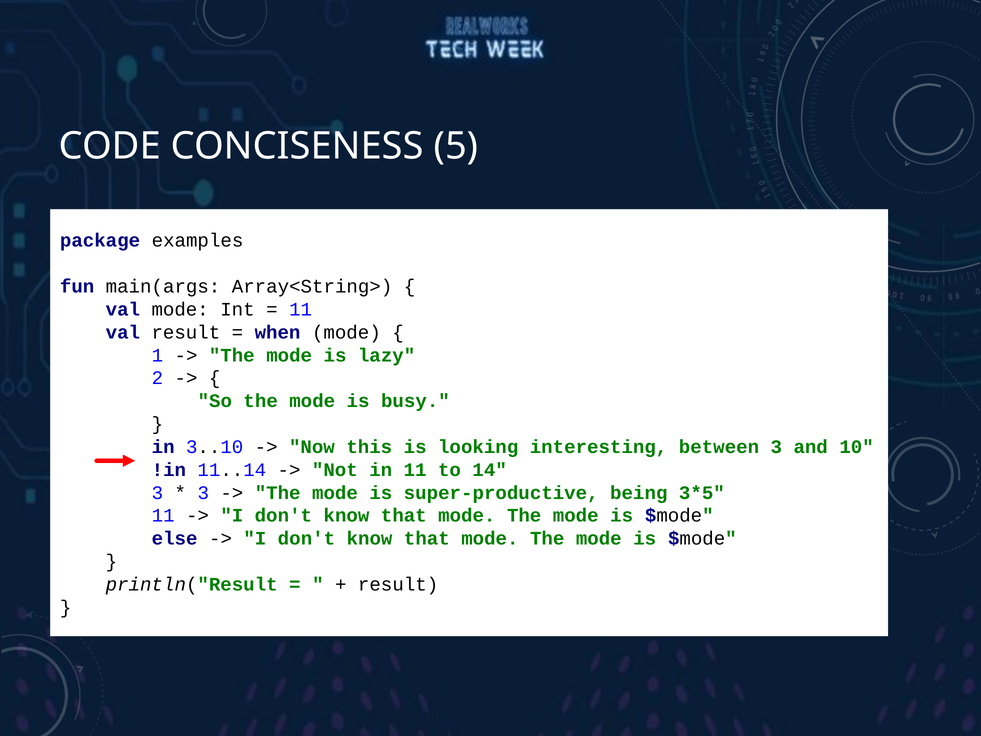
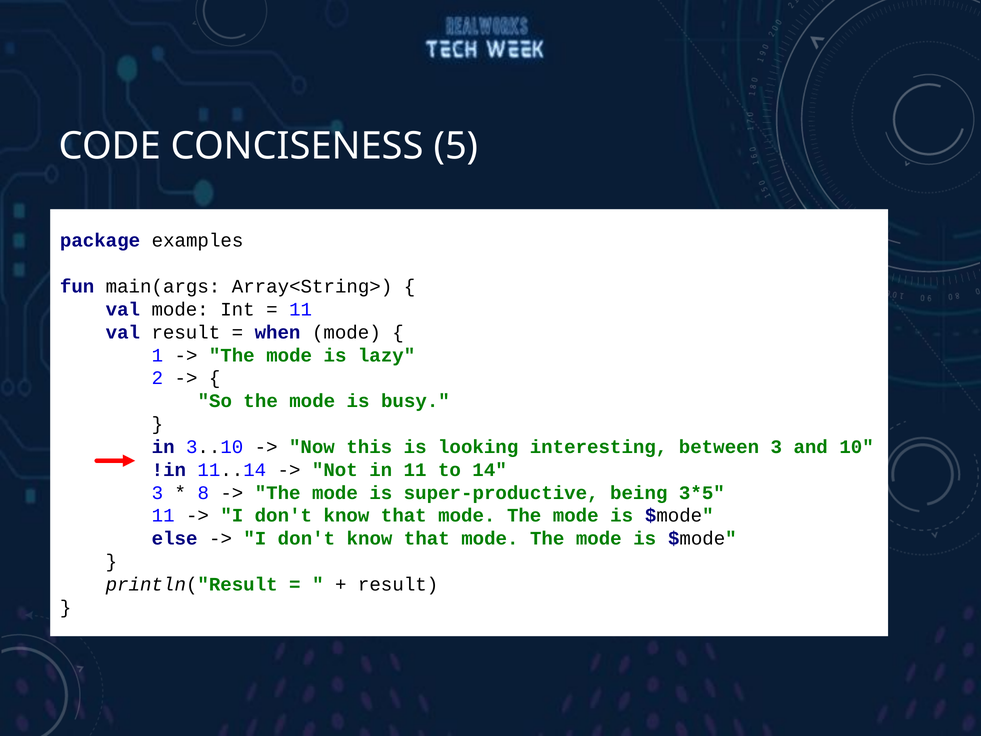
3 at (203, 493): 3 -> 8
